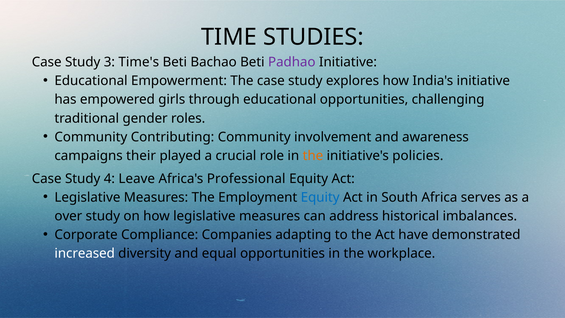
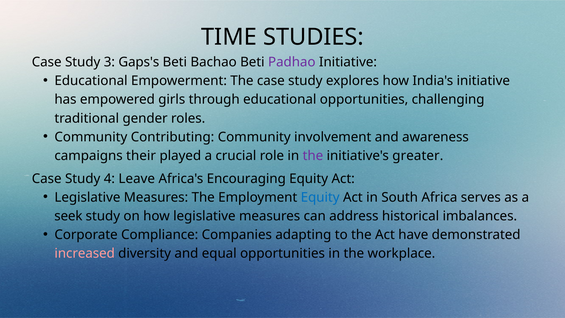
Time's: Time's -> Gaps's
the at (313, 156) colour: orange -> purple
policies: policies -> greater
Professional: Professional -> Encouraging
over: over -> seek
increased colour: white -> pink
